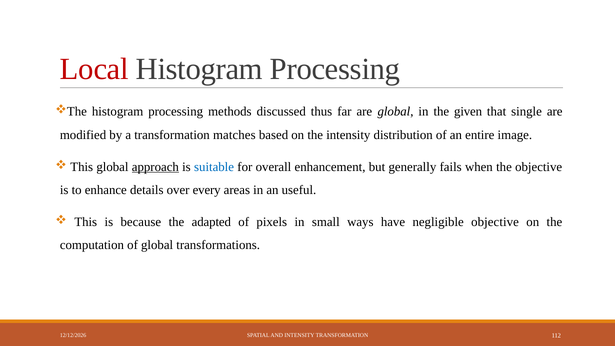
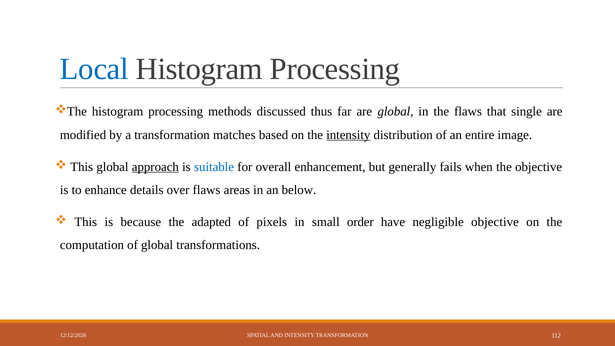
Local colour: red -> blue
the given: given -> flaws
intensity at (348, 135) underline: none -> present
over every: every -> flaws
useful: useful -> below
ways: ways -> order
